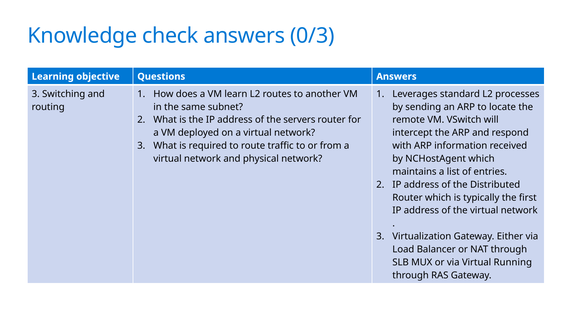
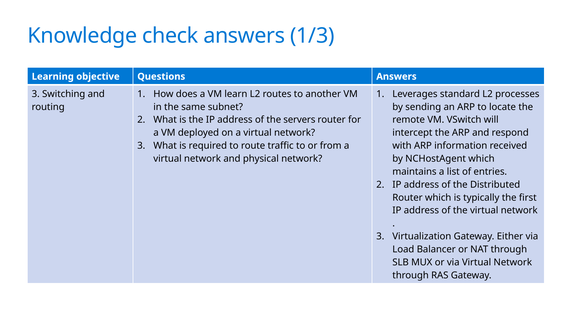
0/3: 0/3 -> 1/3
via Virtual Running: Running -> Network
